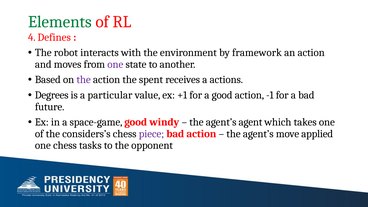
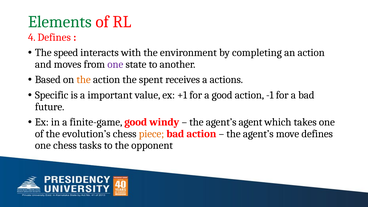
robot: robot -> speed
framework: framework -> completing
the at (84, 80) colour: purple -> orange
Degrees: Degrees -> Specific
particular: particular -> important
space-game: space-game -> finite-game
considers’s: considers’s -> evolution’s
piece colour: purple -> orange
move applied: applied -> defines
